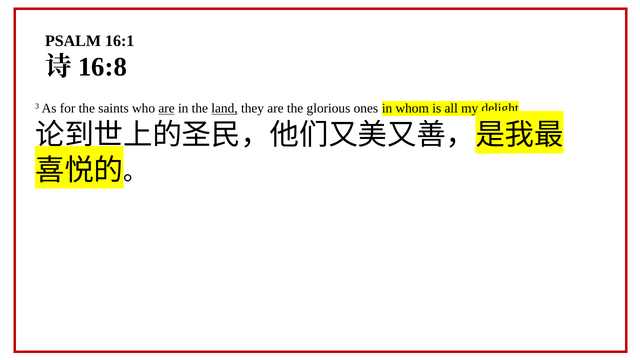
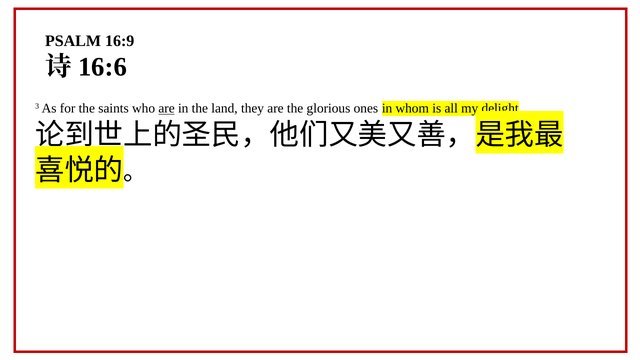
16:1: 16:1 -> 16:9
16:8: 16:8 -> 16:6
land underline: present -> none
